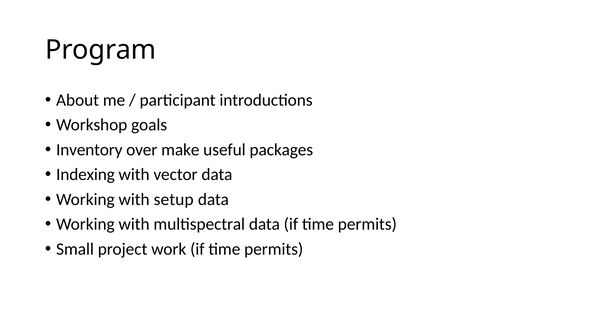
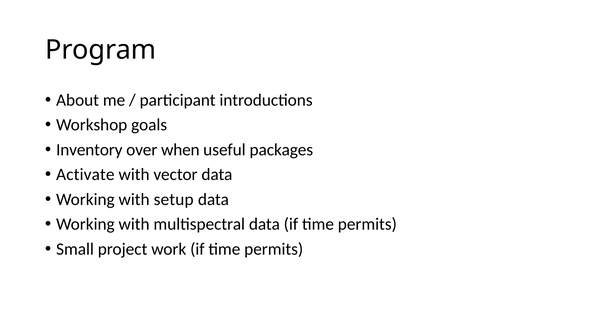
make: make -> when
Indexing: Indexing -> Activate
